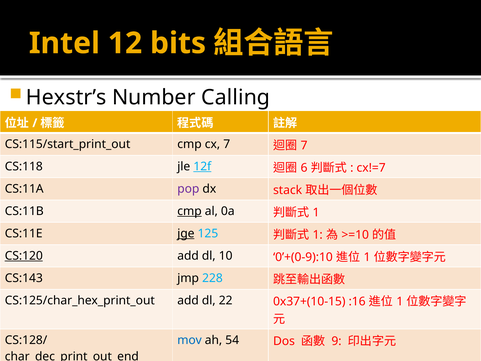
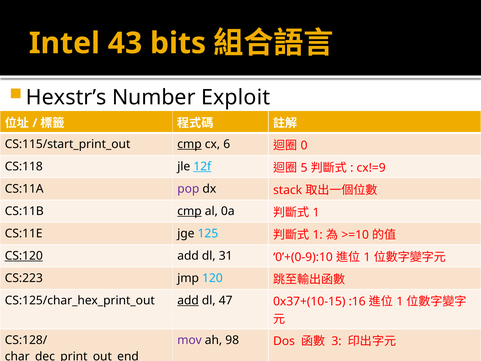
12: 12 -> 43
Calling: Calling -> Exploit
cmp at (189, 144) underline: none -> present
cx 7: 7 -> 6
7 at (304, 145): 7 -> 0
6: 6 -> 5
cx!=7: cx!=7 -> cx!=9
jge underline: present -> none
10: 10 -> 31
CS:143: CS:143 -> CS:223
228: 228 -> 120
add at (188, 300) underline: none -> present
22: 22 -> 47
mov colour: blue -> purple
54: 54 -> 98
9: 9 -> 3
